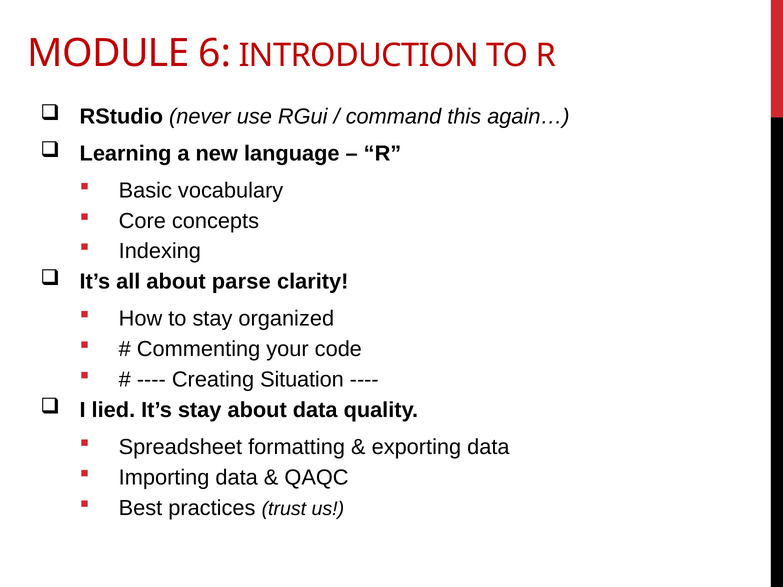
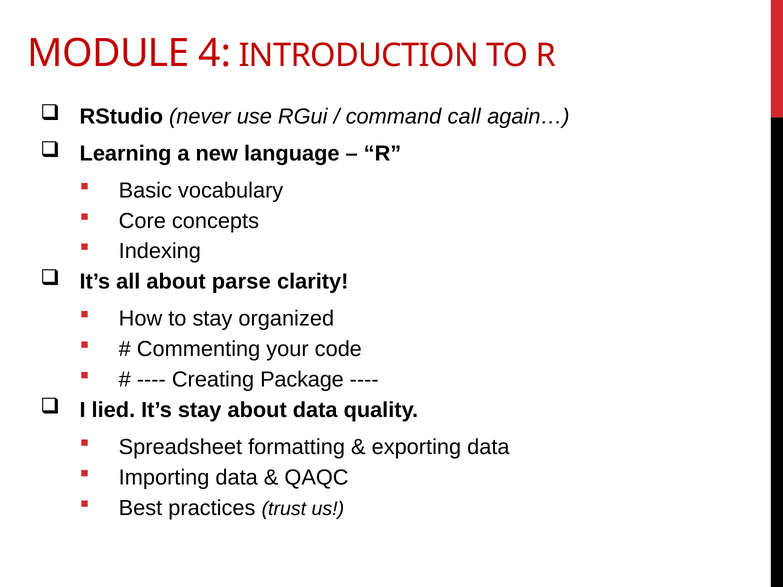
6: 6 -> 4
this: this -> call
Situation: Situation -> Package
